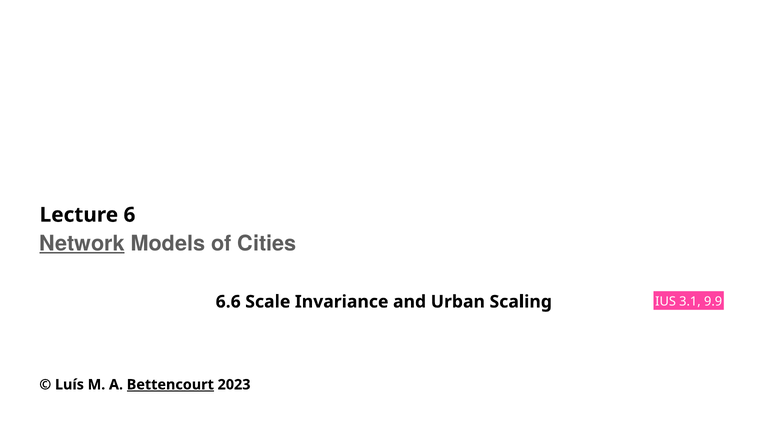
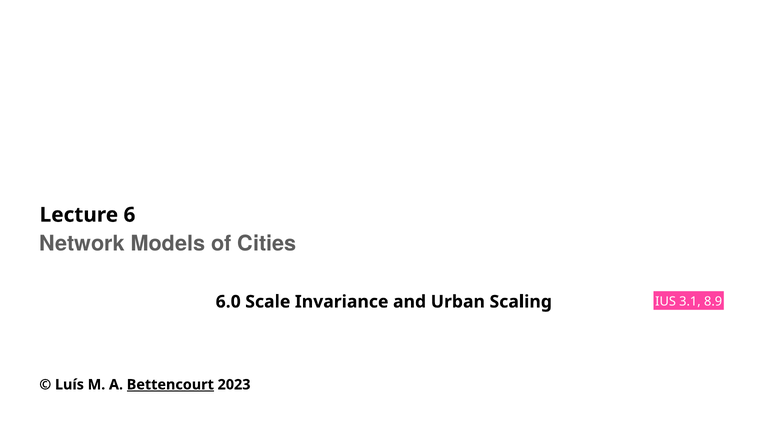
Network underline: present -> none
6.6: 6.6 -> 6.0
9.9: 9.9 -> 8.9
